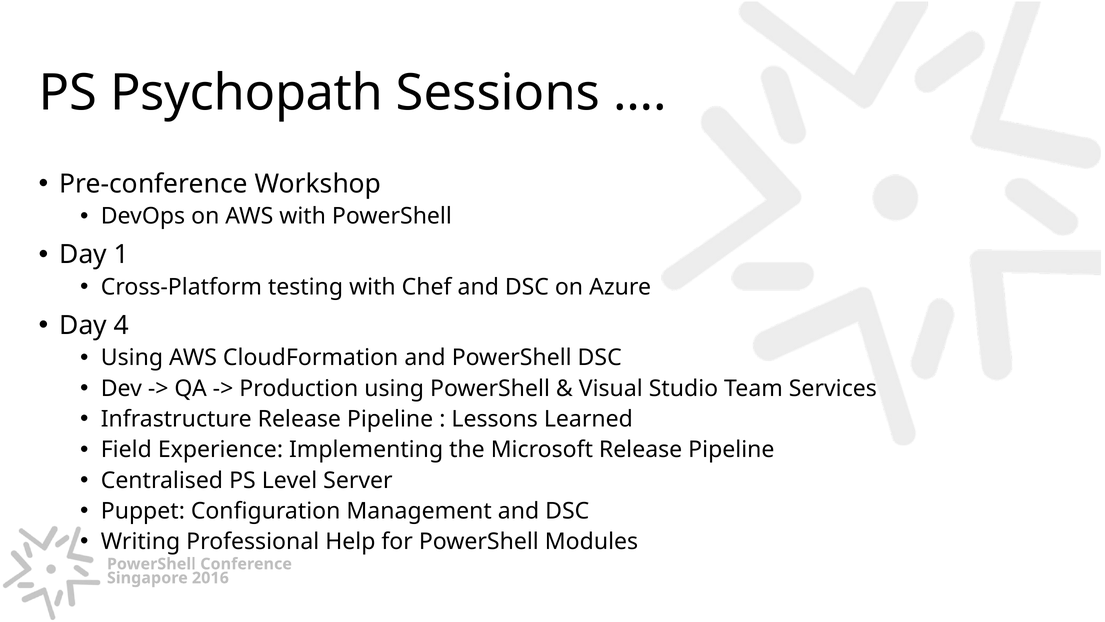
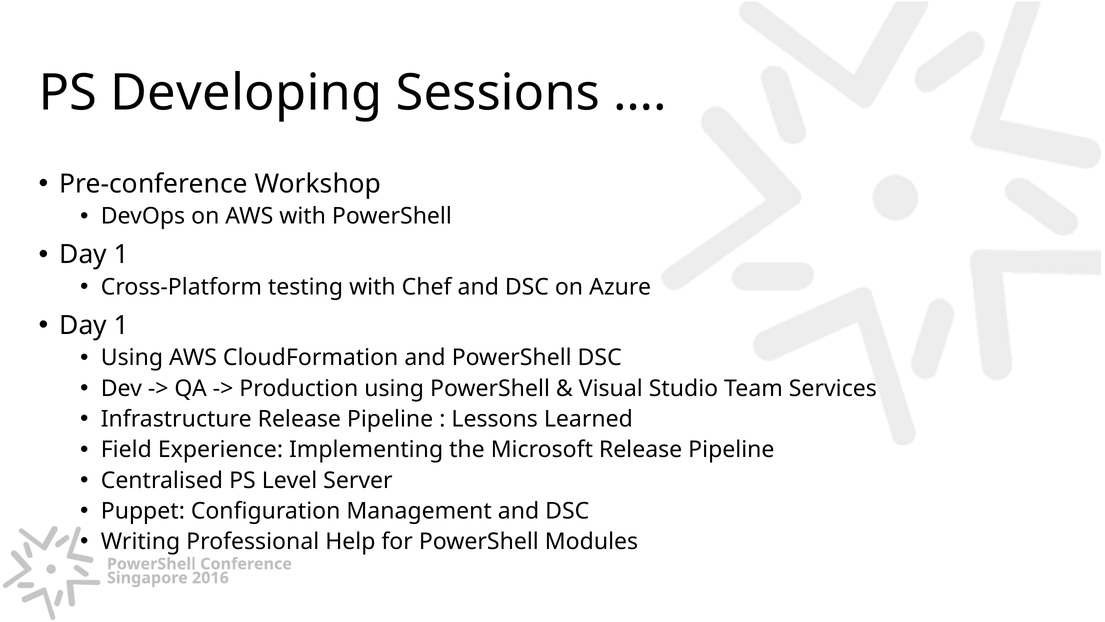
Psychopath: Psychopath -> Developing
4 at (121, 325): 4 -> 1
